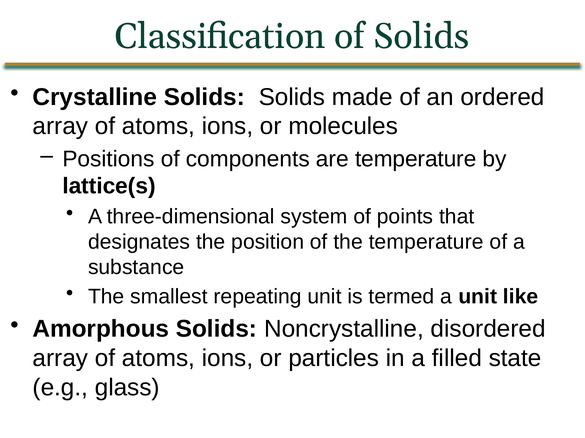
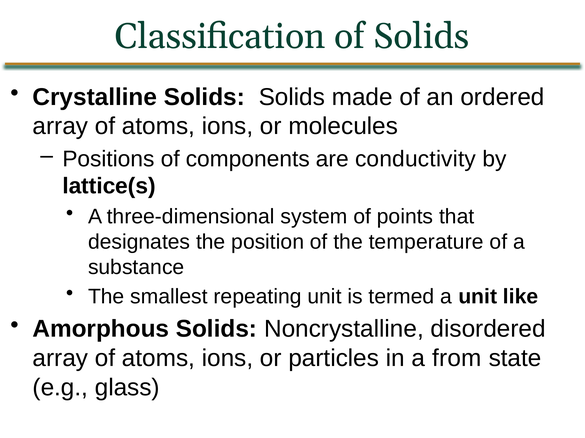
are temperature: temperature -> conductivity
filled: filled -> from
